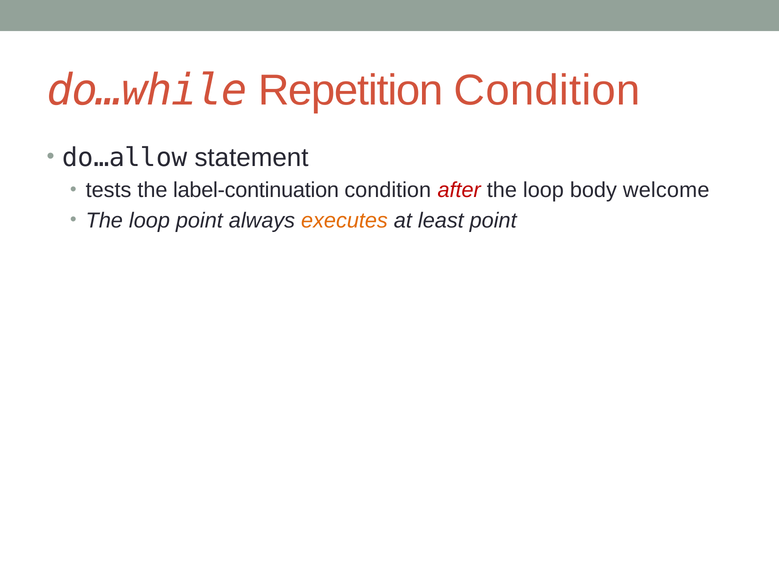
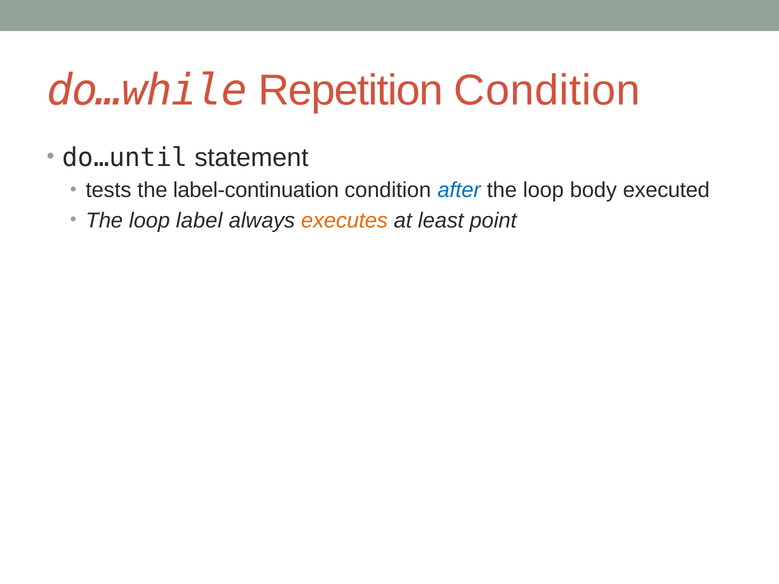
do…allow: do…allow -> do…until
after colour: red -> blue
welcome: welcome -> executed
loop point: point -> label
